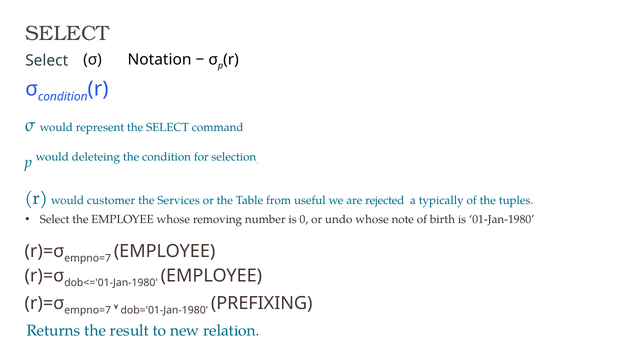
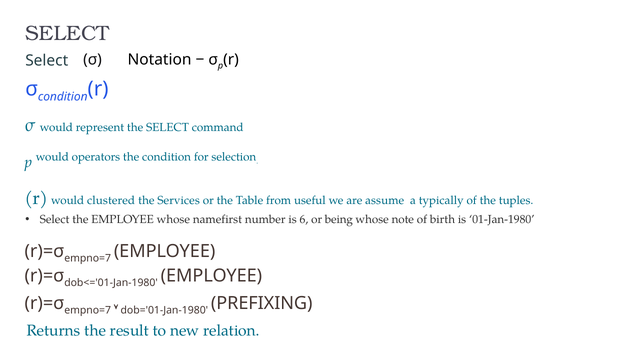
deleteing: deleteing -> operators
customer: customer -> clustered
rejected: rejected -> assume
removing: removing -> namefirst
0: 0 -> 6
undo: undo -> being
